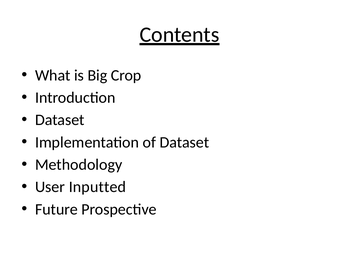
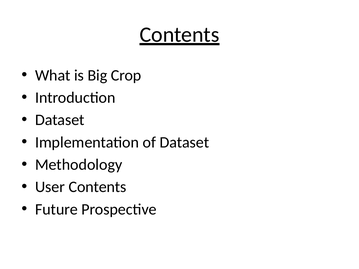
User Inputted: Inputted -> Contents
